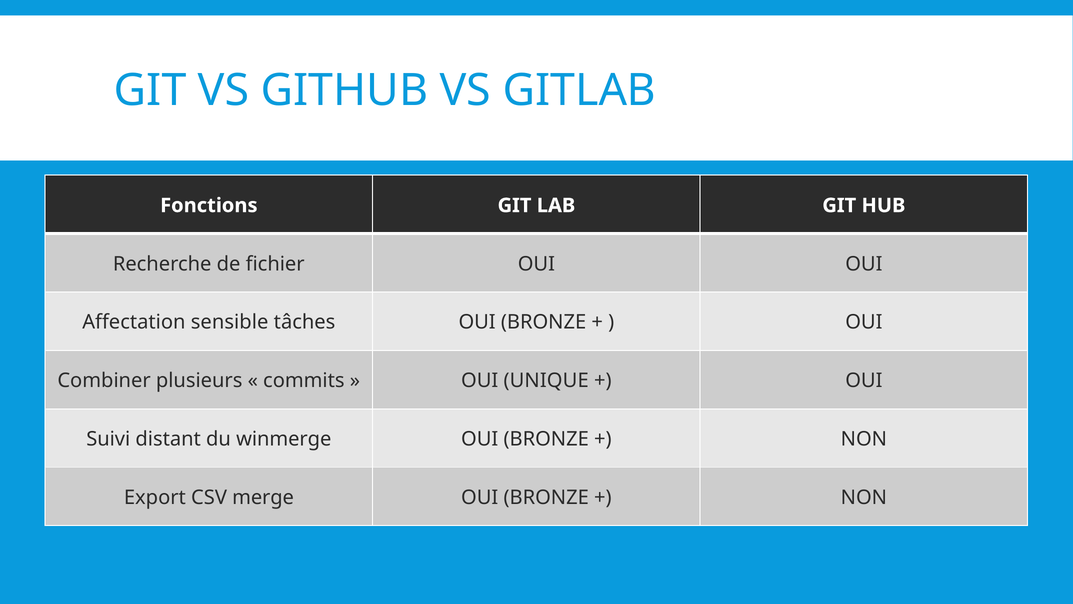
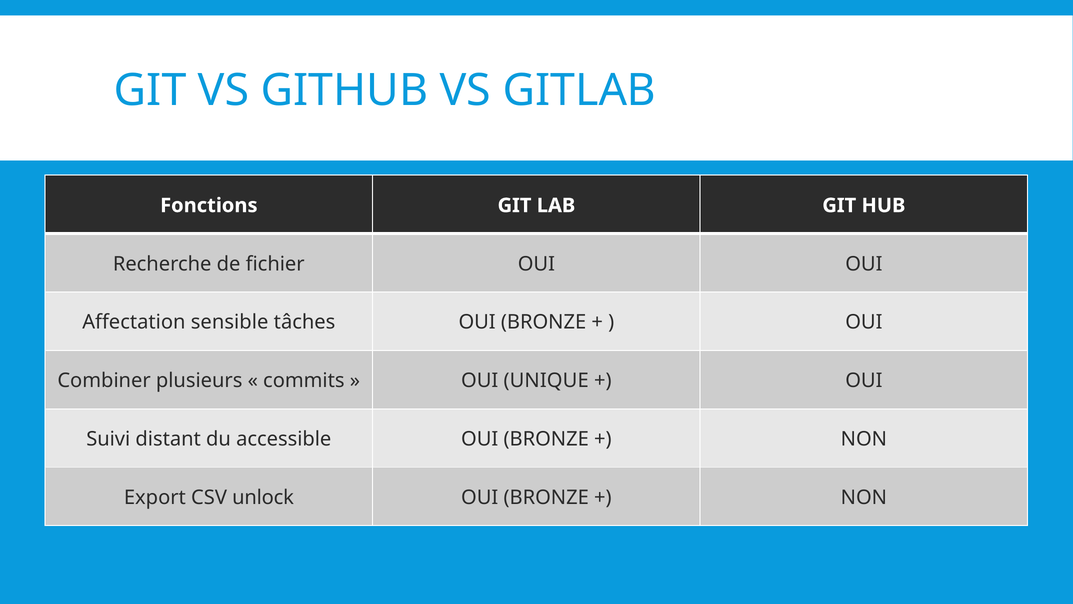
winmerge: winmerge -> accessible
merge: merge -> unlock
